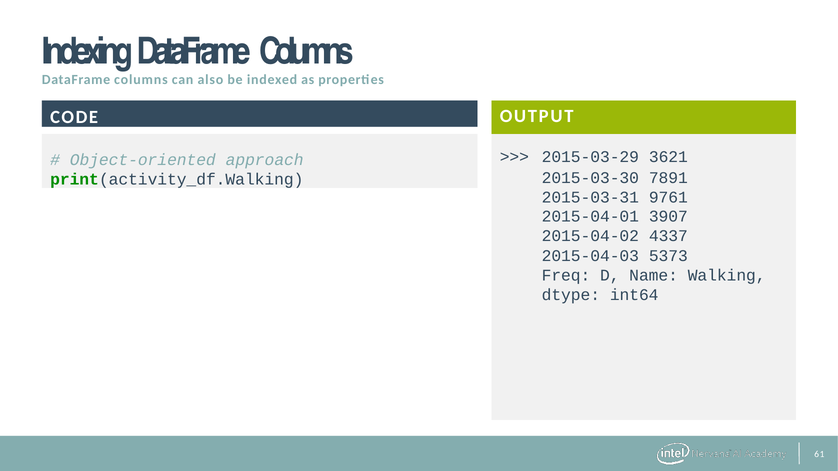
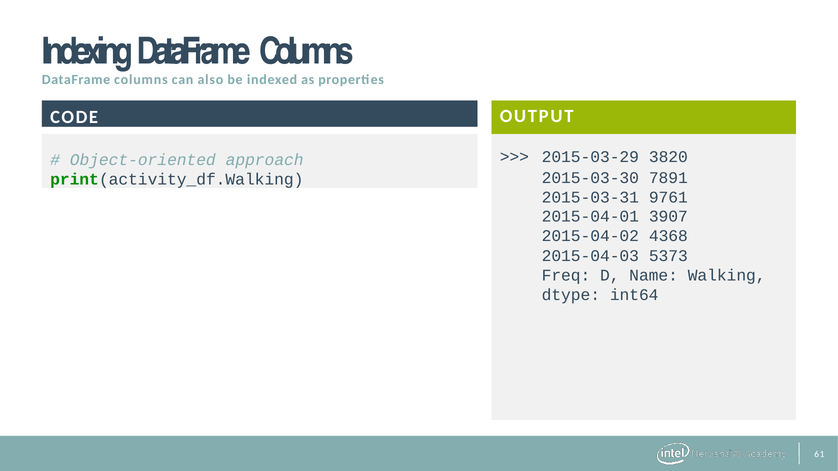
3621: 3621 -> 3820
4337: 4337 -> 4368
